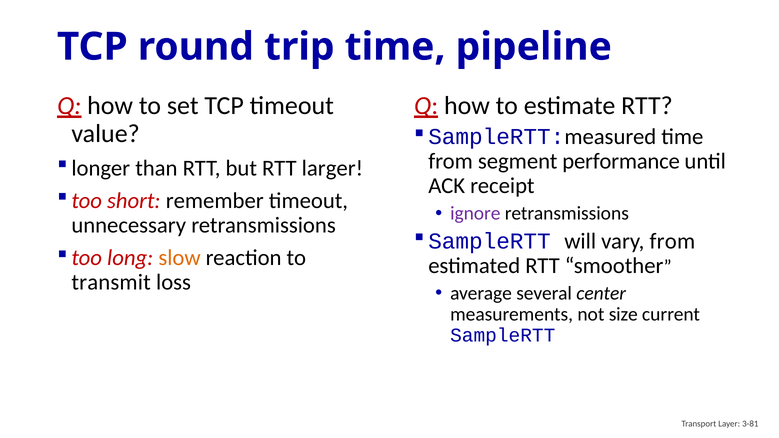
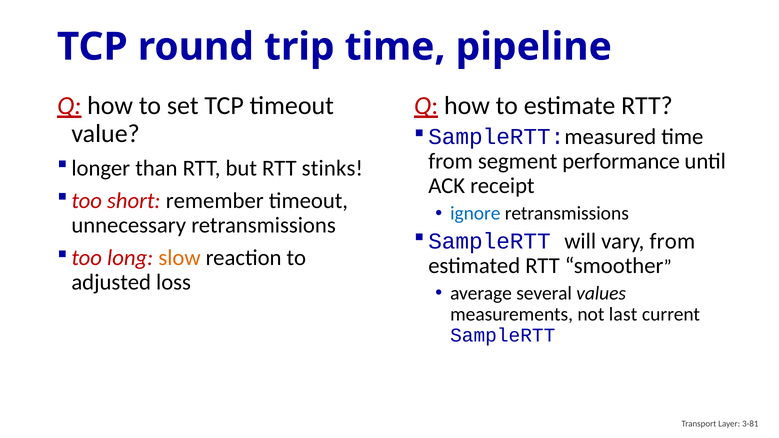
larger: larger -> stinks
ignore colour: purple -> blue
transmit: transmit -> adjusted
center: center -> values
size: size -> last
